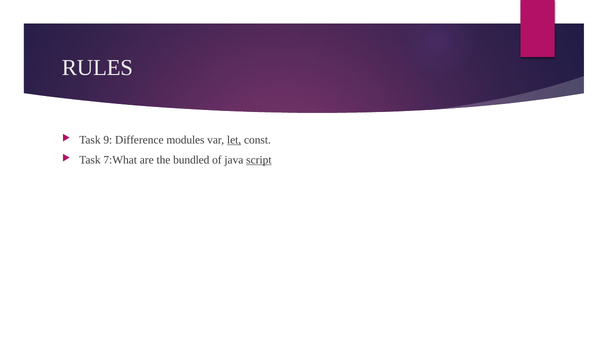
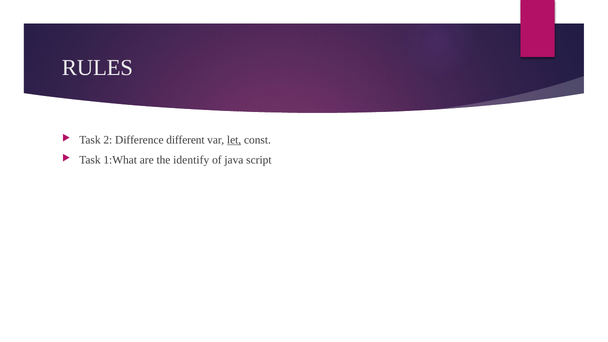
9: 9 -> 2
modules: modules -> different
7:What: 7:What -> 1:What
bundled: bundled -> identify
script underline: present -> none
